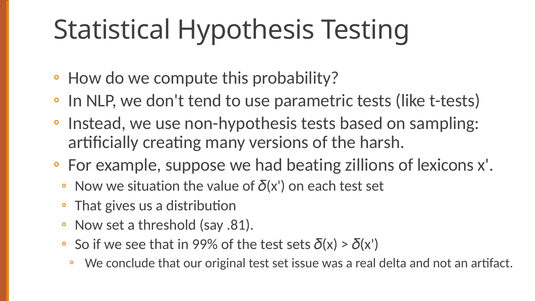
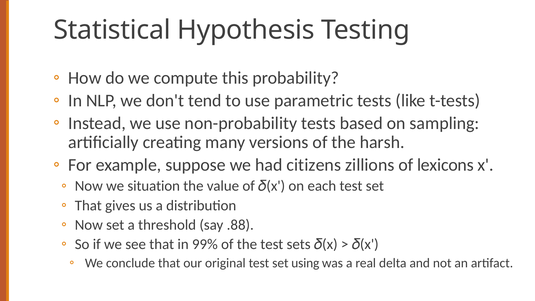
non-hypothesis: non-hypothesis -> non-probability
beating: beating -> citizens
.81: .81 -> .88
issue: issue -> using
